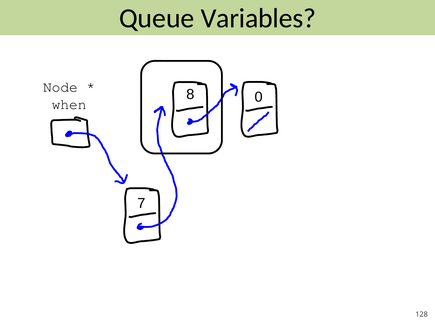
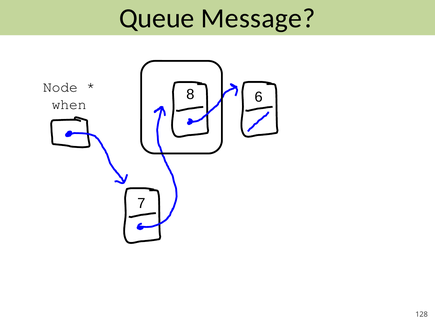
Variables: Variables -> Message
0: 0 -> 6
